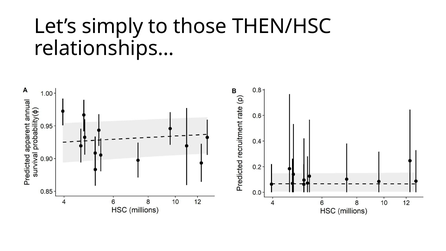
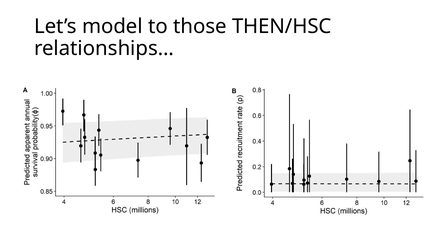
simply: simply -> model
